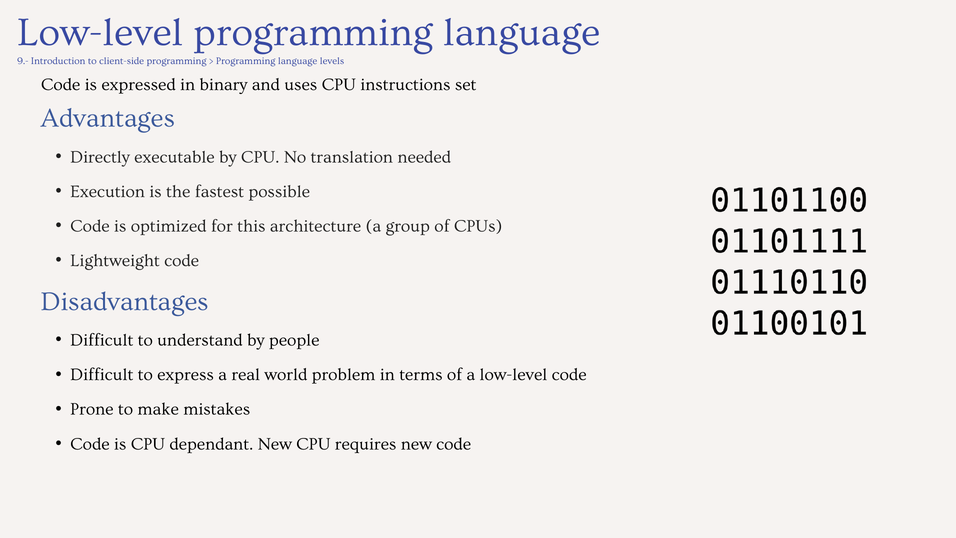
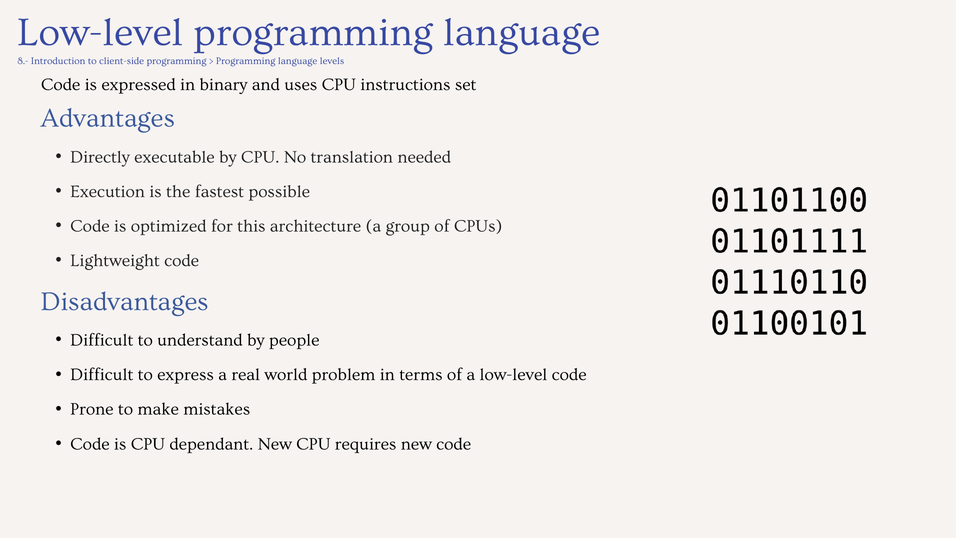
9.-: 9.- -> 8.-
